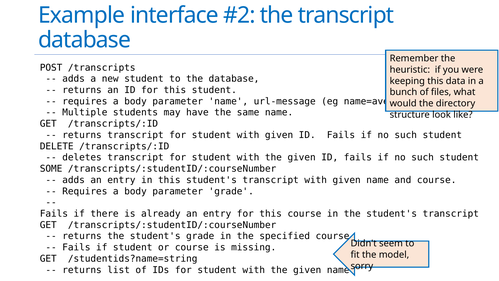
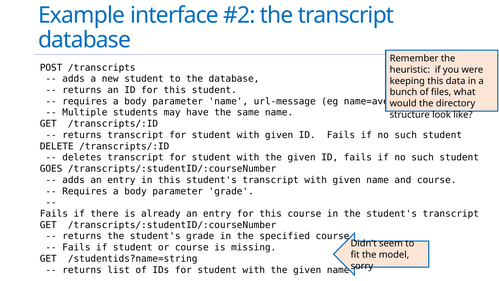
SOME: SOME -> GOES
